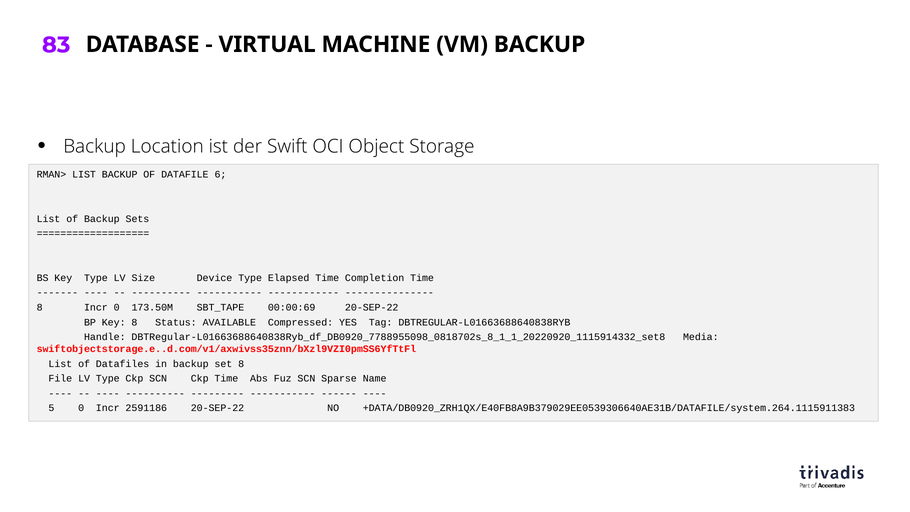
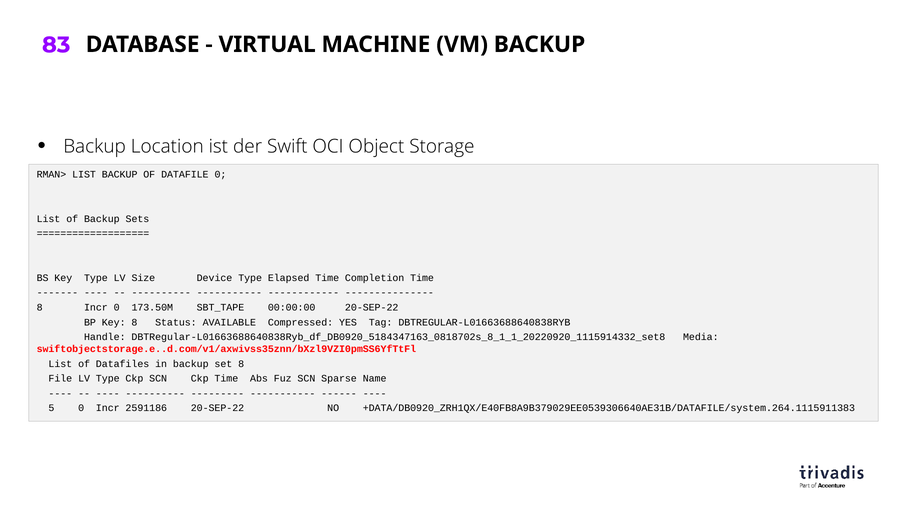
DATAFILE 6: 6 -> 0
00:00:69: 00:00:69 -> 00:00:00
DBTRegular-L01663688640838Ryb_df_DB0920_7788955098_0818702s_8_1_1_20220920_1115914332_set8: DBTRegular-L01663688640838Ryb_df_DB0920_7788955098_0818702s_8_1_1_20220920_1115914332_set8 -> DBTRegular-L01663688640838Ryb_df_DB0920_5184347163_0818702s_8_1_1_20220920_1115914332_set8
